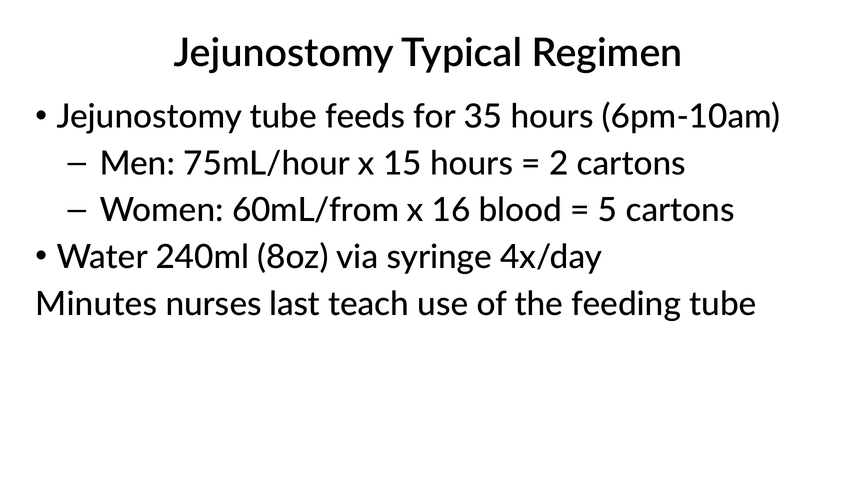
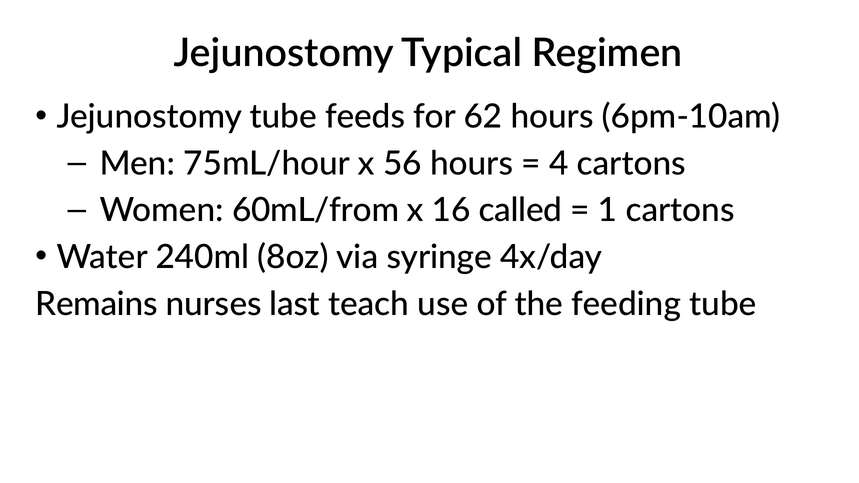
35: 35 -> 62
15: 15 -> 56
2: 2 -> 4
blood: blood -> called
5: 5 -> 1
Minutes: Minutes -> Remains
